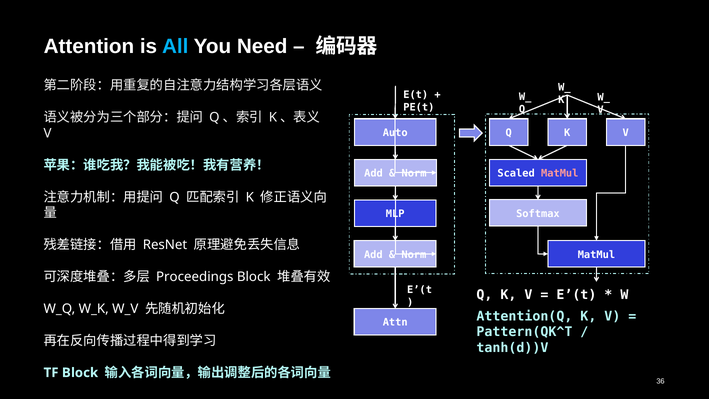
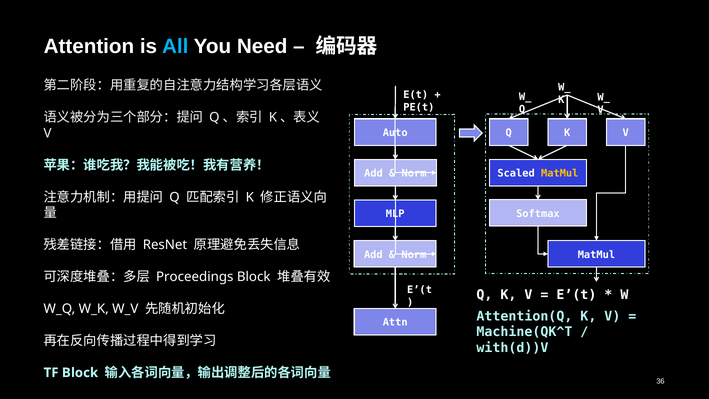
MatMul at (560, 173) colour: pink -> yellow
Pattern(QK^T: Pattern(QK^T -> Machine(QK^T
tanh(d))V: tanh(d))V -> with(d))V
